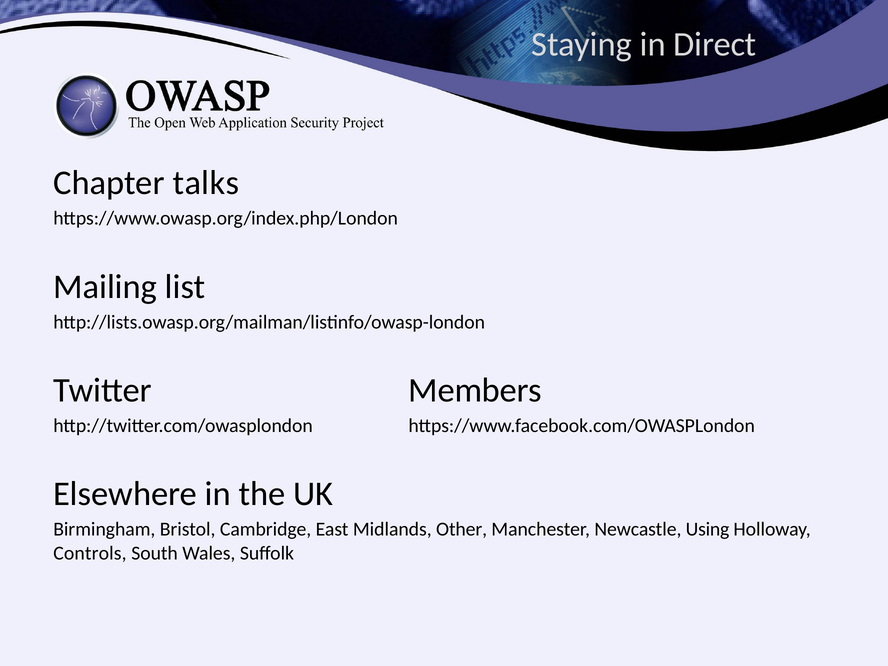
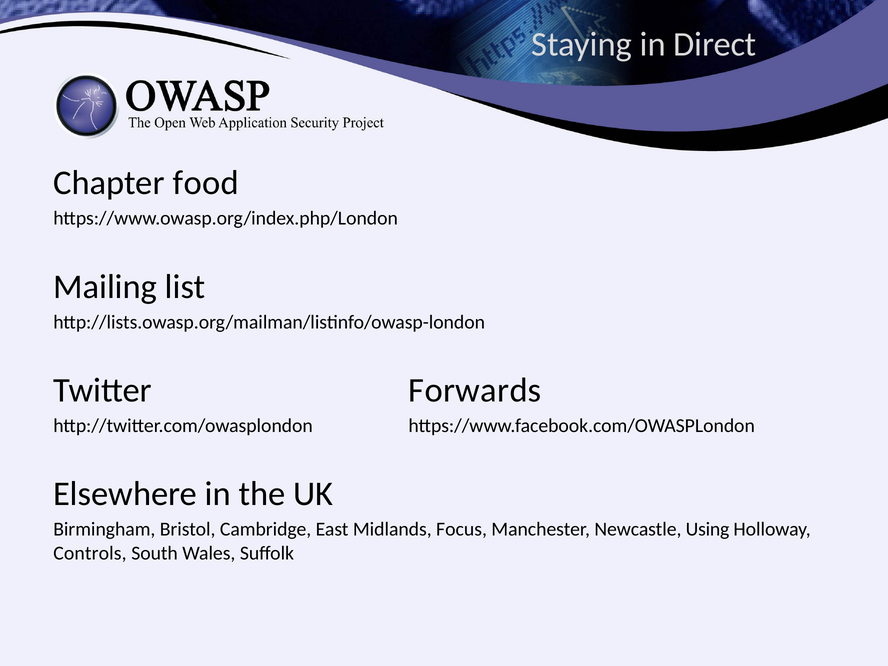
talks: talks -> food
Members: Members -> Forwards
Other: Other -> Focus
